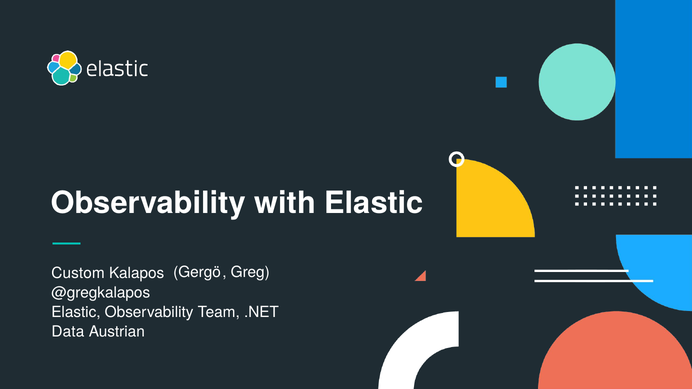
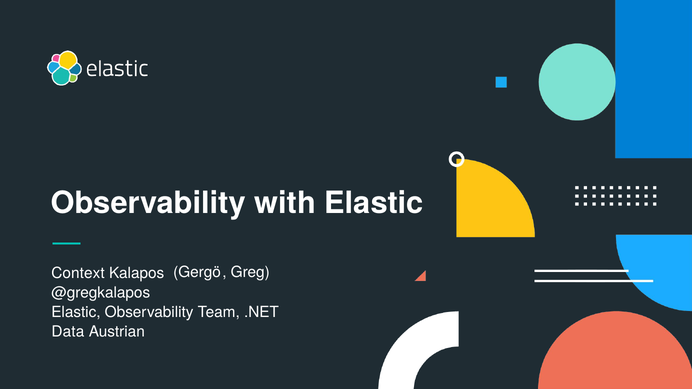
Custom: Custom -> Context
